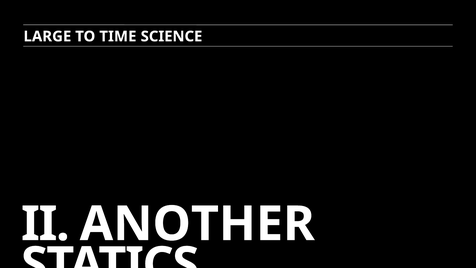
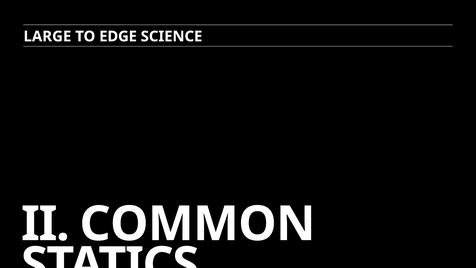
TIME: TIME -> EDGE
ANOTHER: ANOTHER -> COMMON
